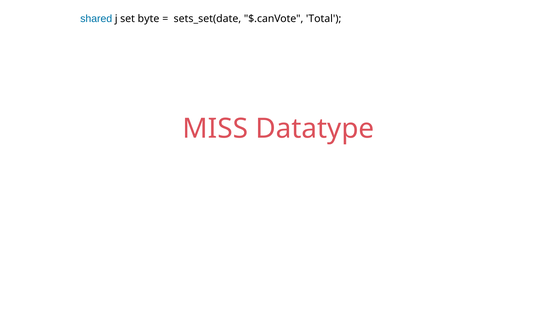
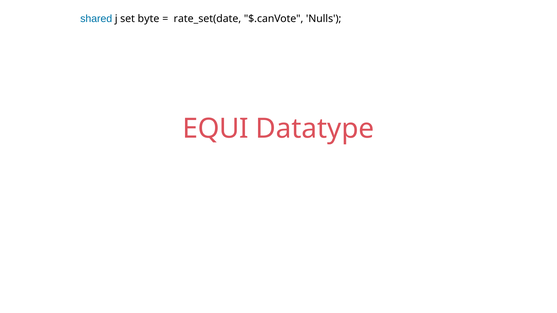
sets_set(date: sets_set(date -> rate_set(date
Total: Total -> Nulls
MISS: MISS -> EQUI
